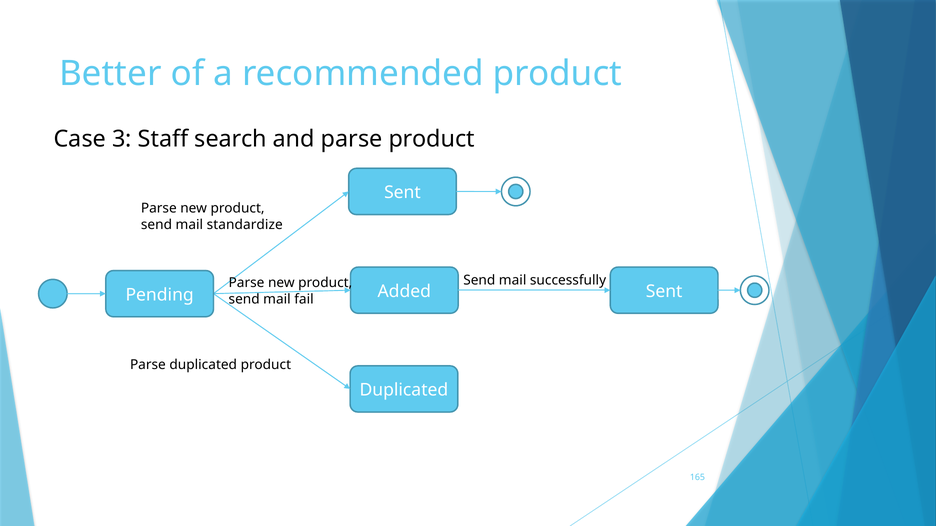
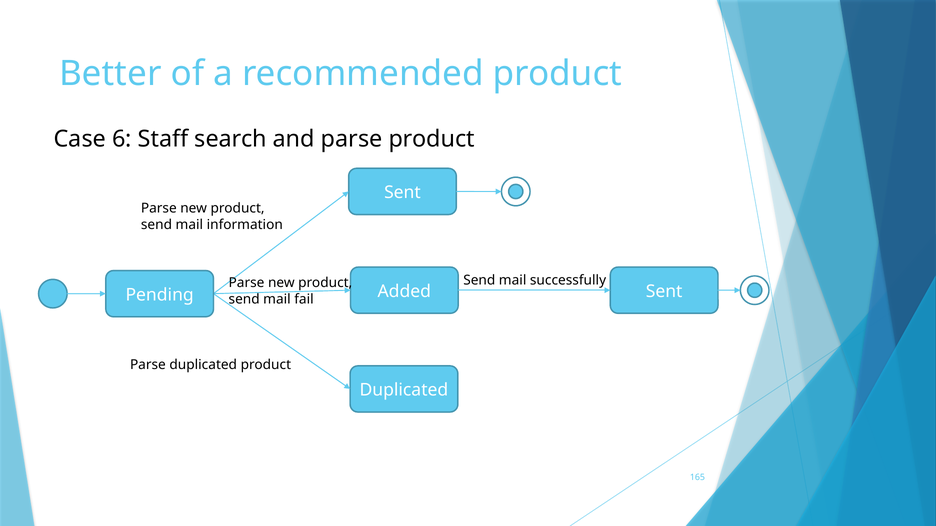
3: 3 -> 6
standardize: standardize -> information
